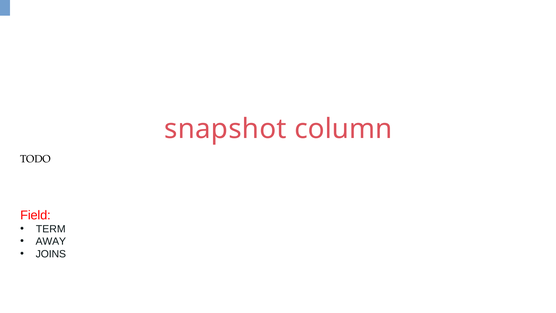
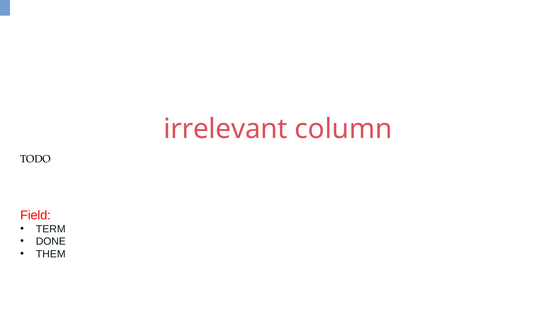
snapshot: snapshot -> irrelevant
AWAY: AWAY -> DONE
JOINS: JOINS -> THEM
